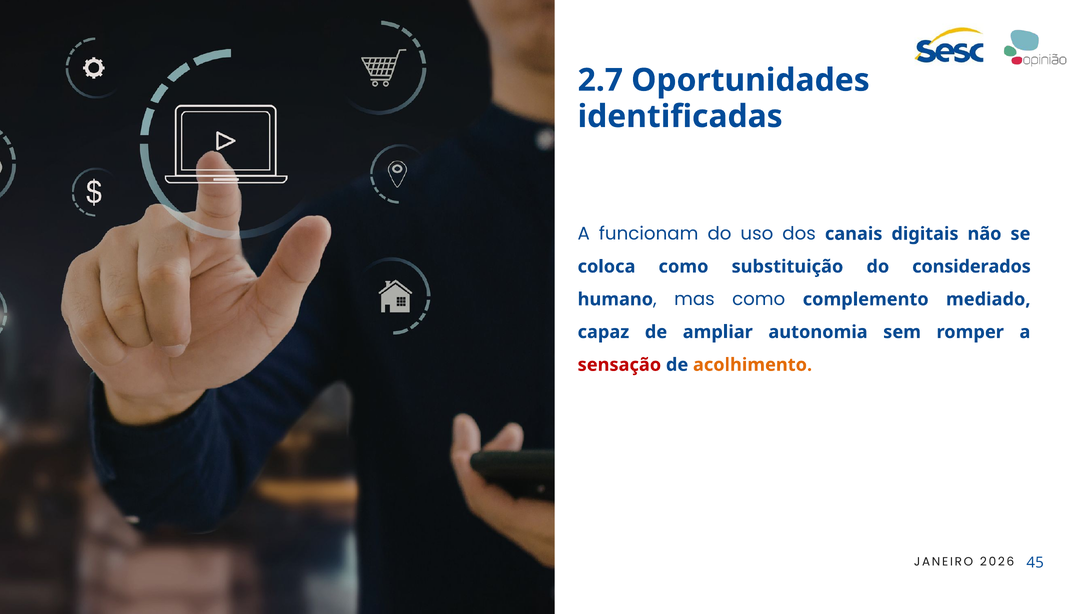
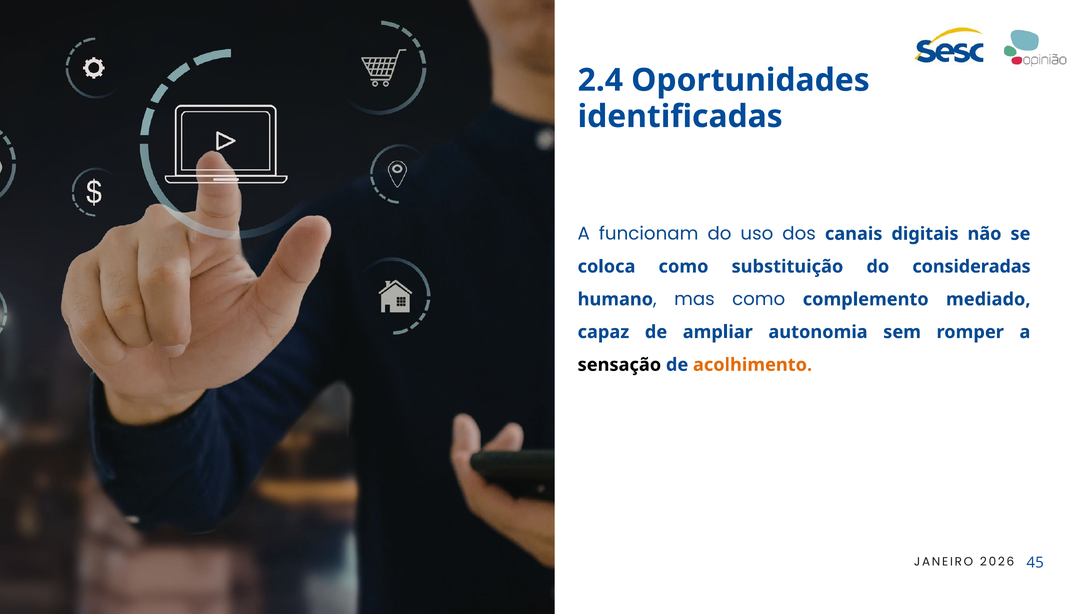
2.7: 2.7 -> 2.4
considerados: considerados -> consideradas
sensação colour: red -> black
